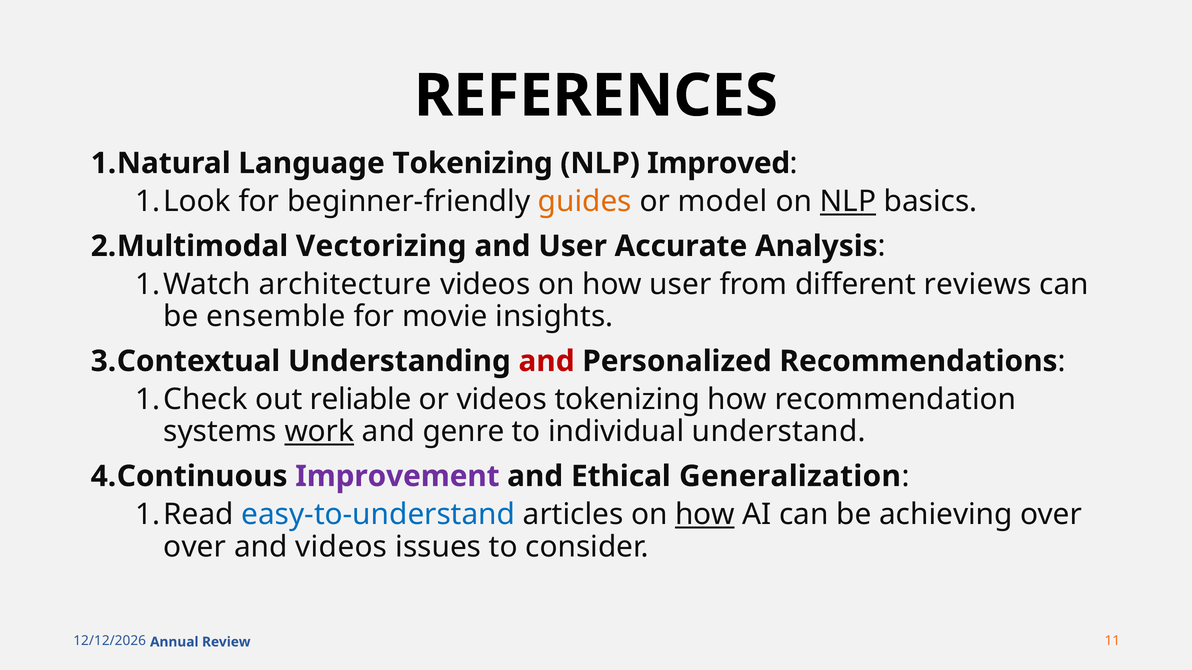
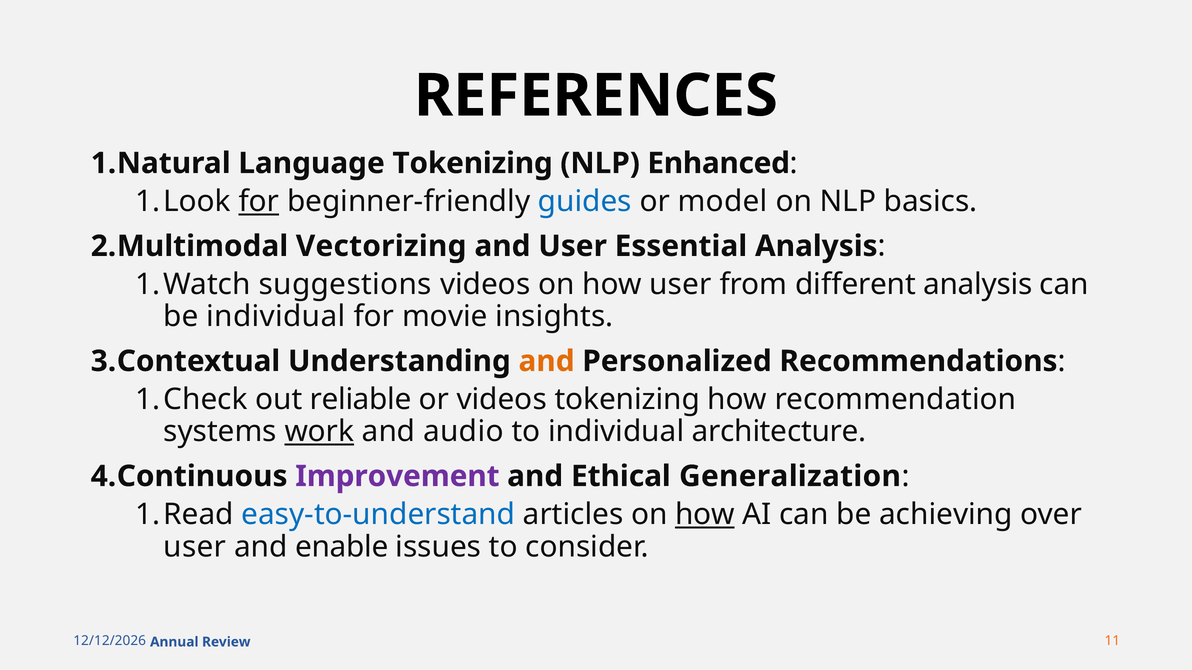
Improved: Improved -> Enhanced
for at (259, 202) underline: none -> present
guides colour: orange -> blue
NLP at (848, 202) underline: present -> none
Accurate: Accurate -> Essential
architecture: architecture -> suggestions
different reviews: reviews -> analysis
be ensemble: ensemble -> individual
and at (547, 361) colour: red -> orange
genre: genre -> audio
understand: understand -> architecture
over at (195, 547): over -> user
and videos: videos -> enable
